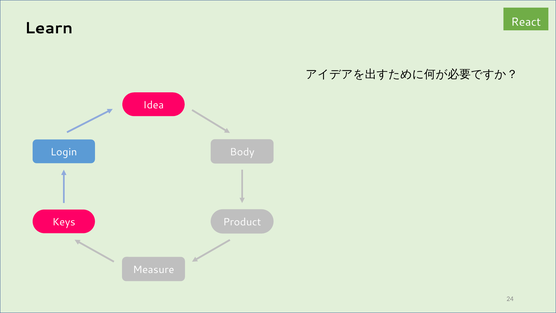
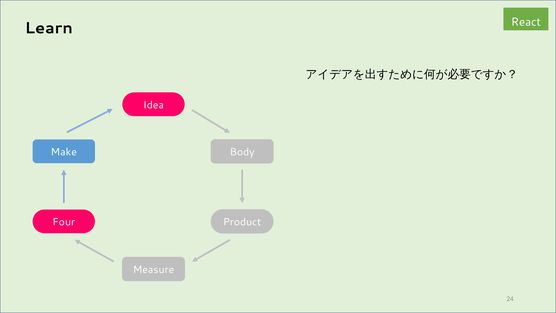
Login: Login -> Make
Keys: Keys -> Four
